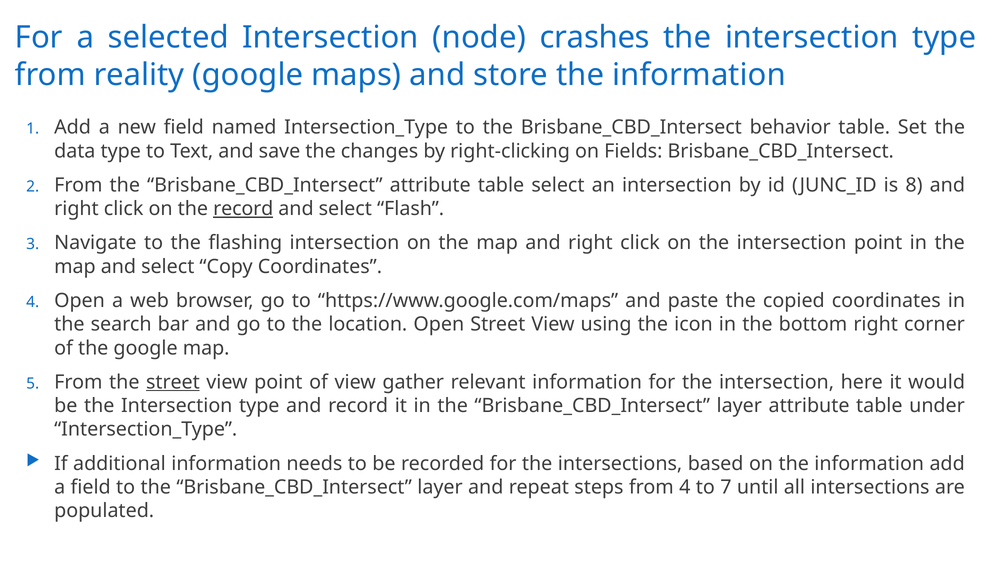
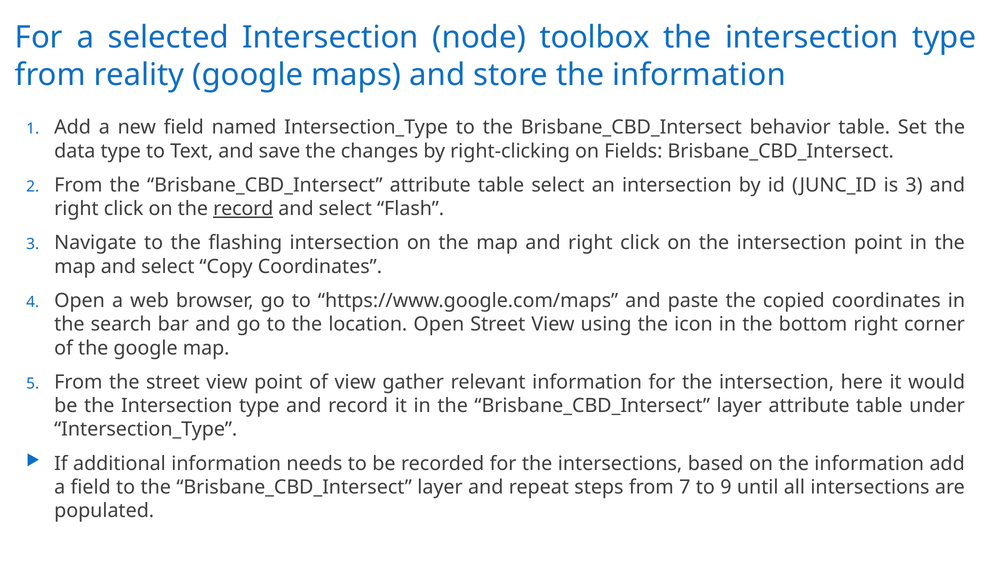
crashes: crashes -> toolbox
is 8: 8 -> 3
street at (173, 382) underline: present -> none
from 4: 4 -> 7
7: 7 -> 9
